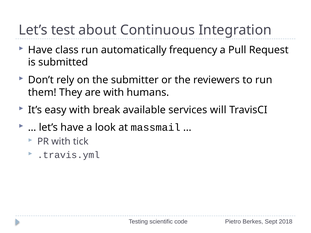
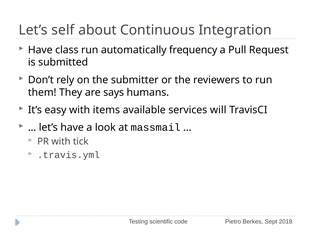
test: test -> self
are with: with -> says
break: break -> items
